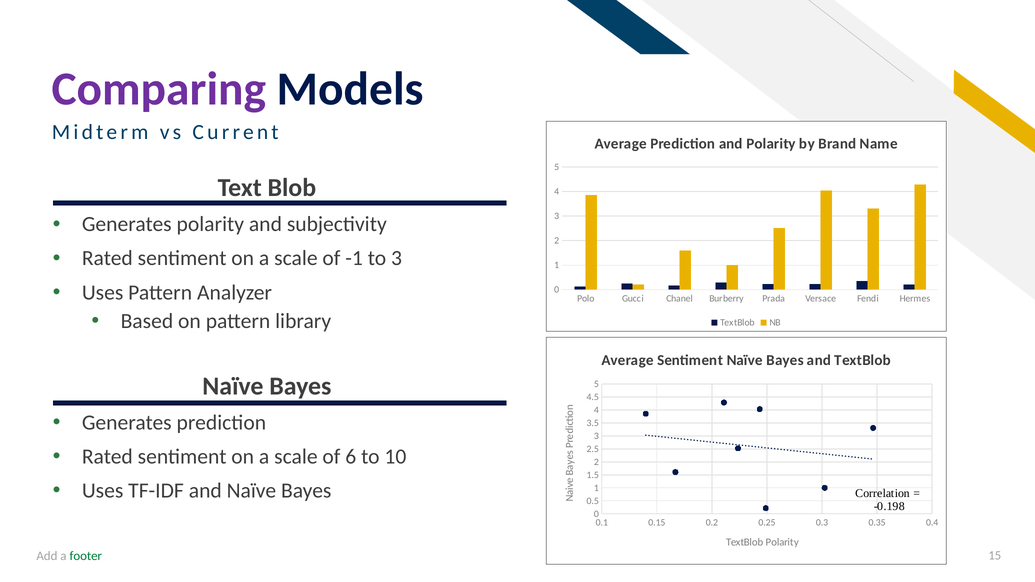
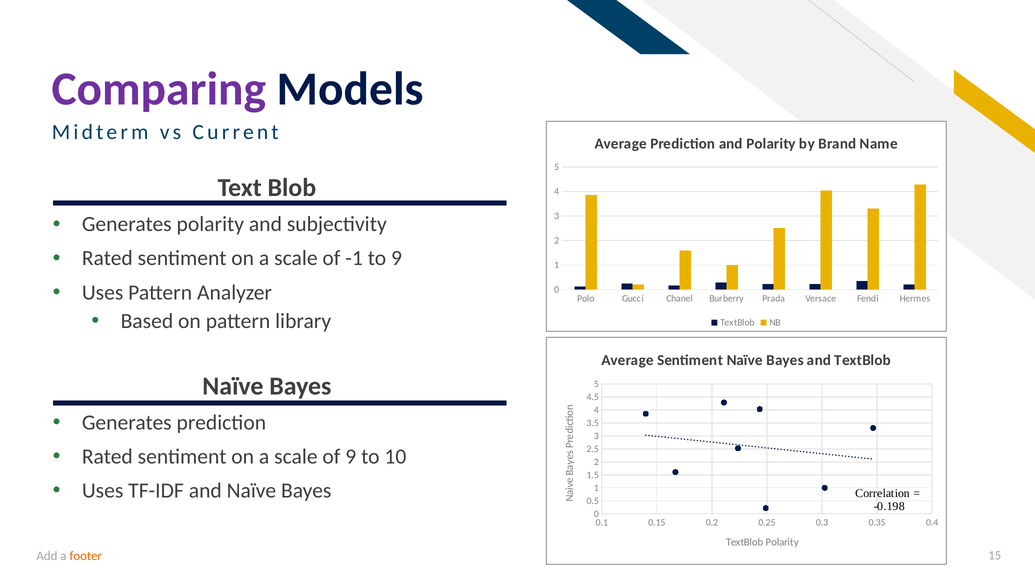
to 3: 3 -> 9
of 6: 6 -> 9
footer colour: green -> orange
